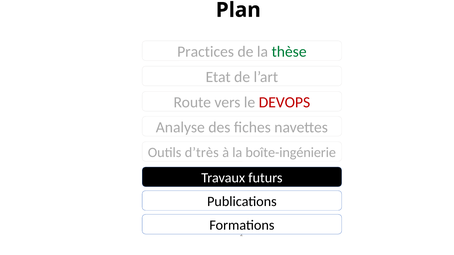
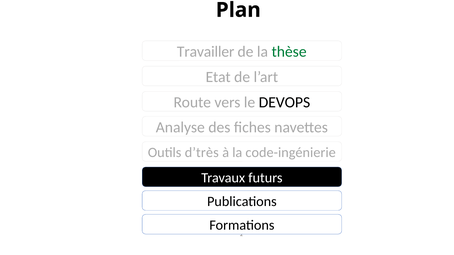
Practices: Practices -> Travailler
DEVOPS colour: red -> black
boîte-ingénierie: boîte-ingénierie -> code-ingénierie
